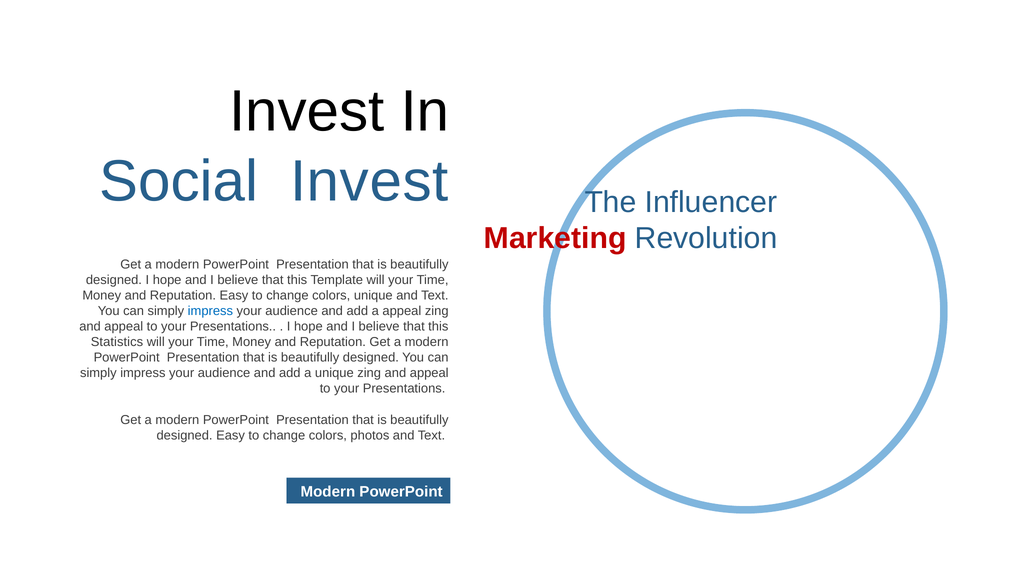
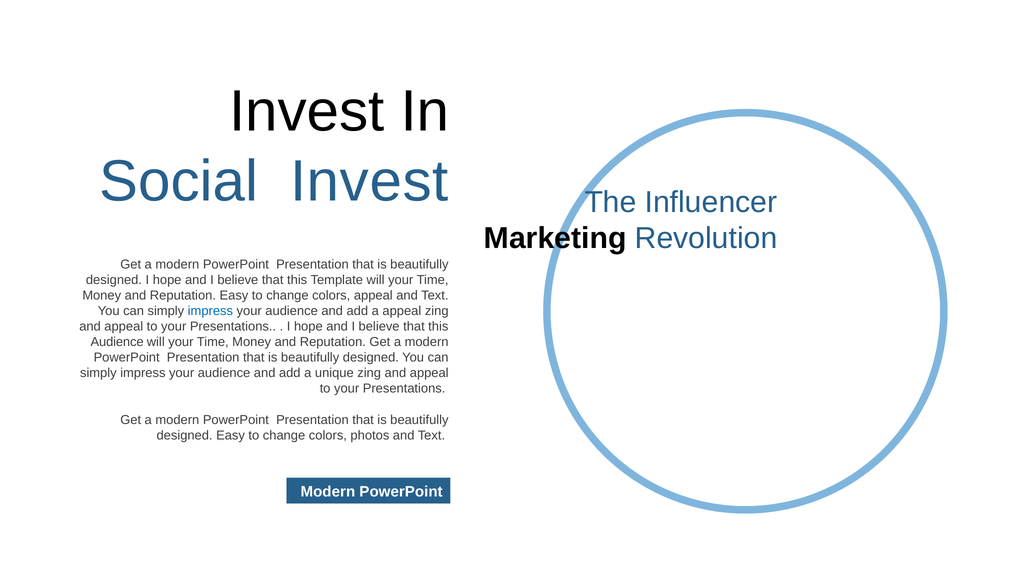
Marketing colour: red -> black
colors unique: unique -> appeal
Statistics at (117, 342): Statistics -> Audience
